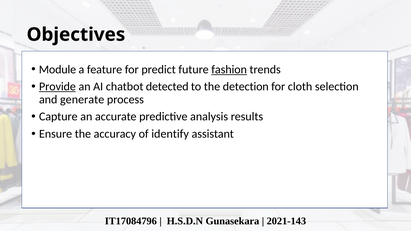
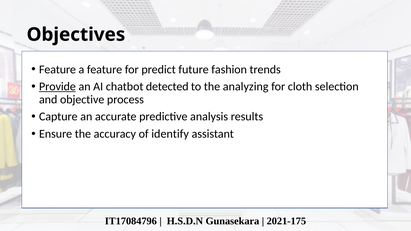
Module at (57, 69): Module -> Feature
fashion underline: present -> none
detection: detection -> analyzing
generate: generate -> objective
2021-143: 2021-143 -> 2021-175
